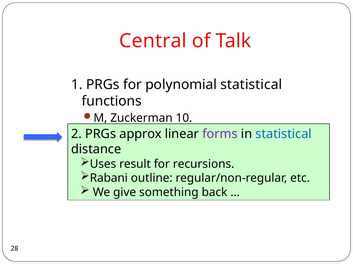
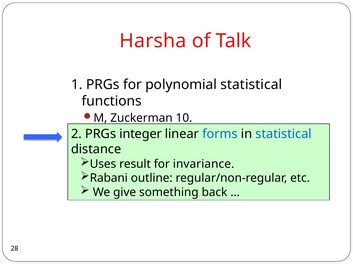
Central: Central -> Harsha
approx: approx -> integer
forms at (220, 134) colour: purple -> blue
recursions: recursions -> invariance
